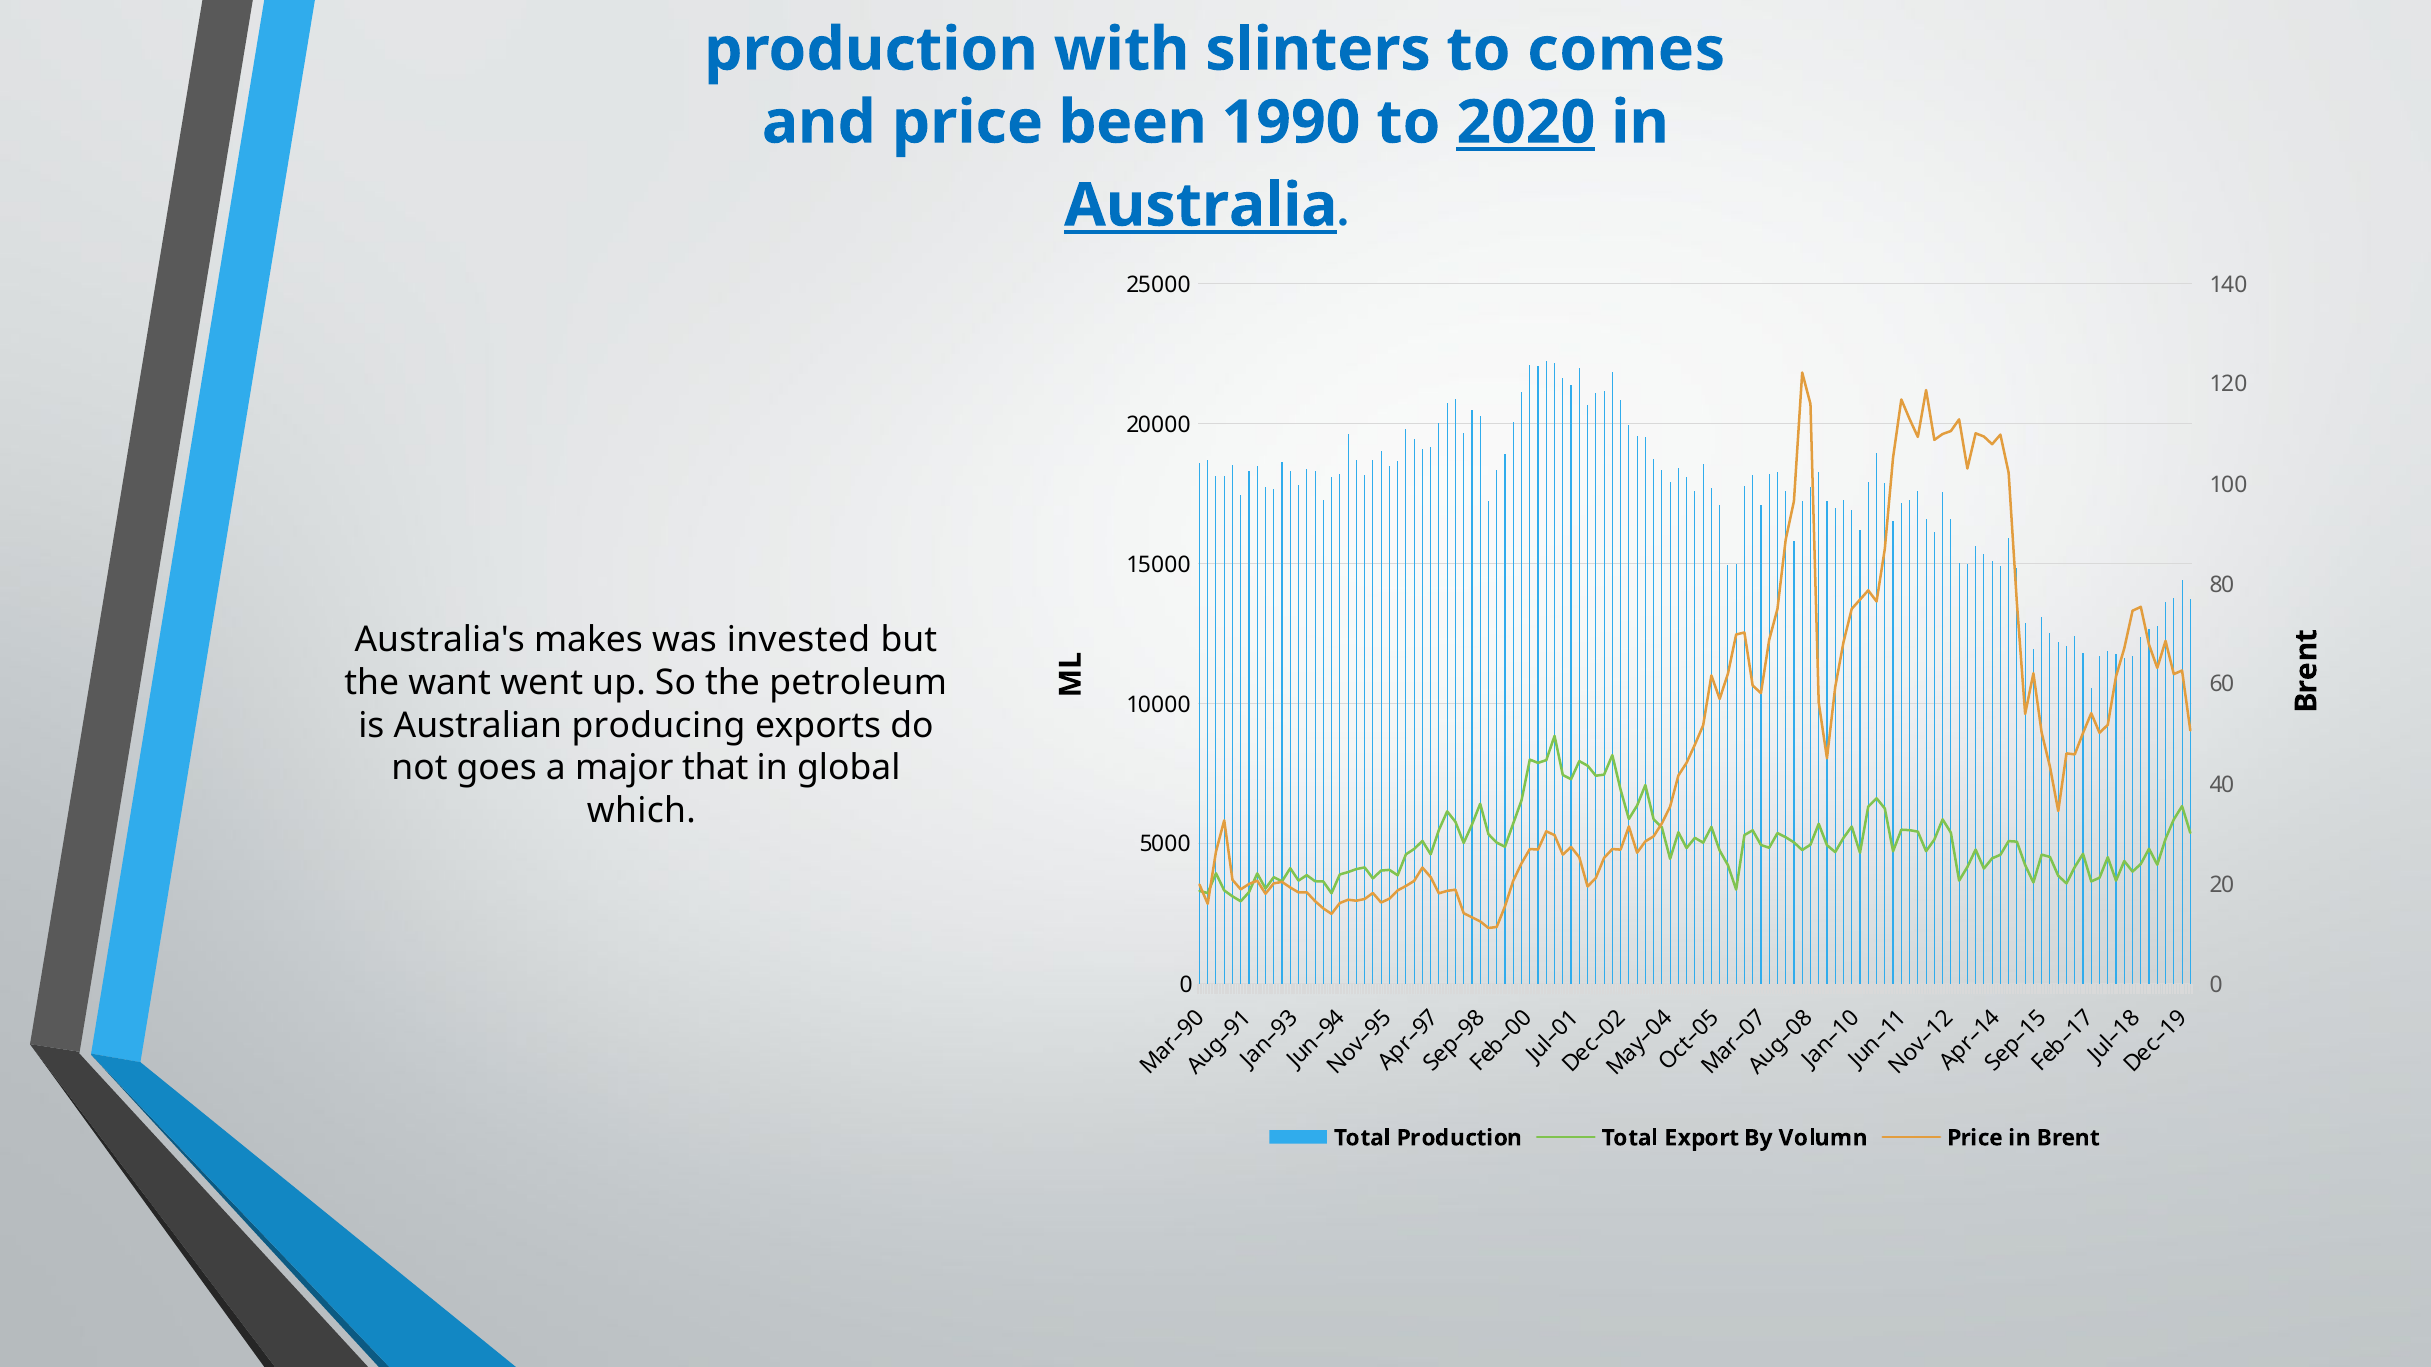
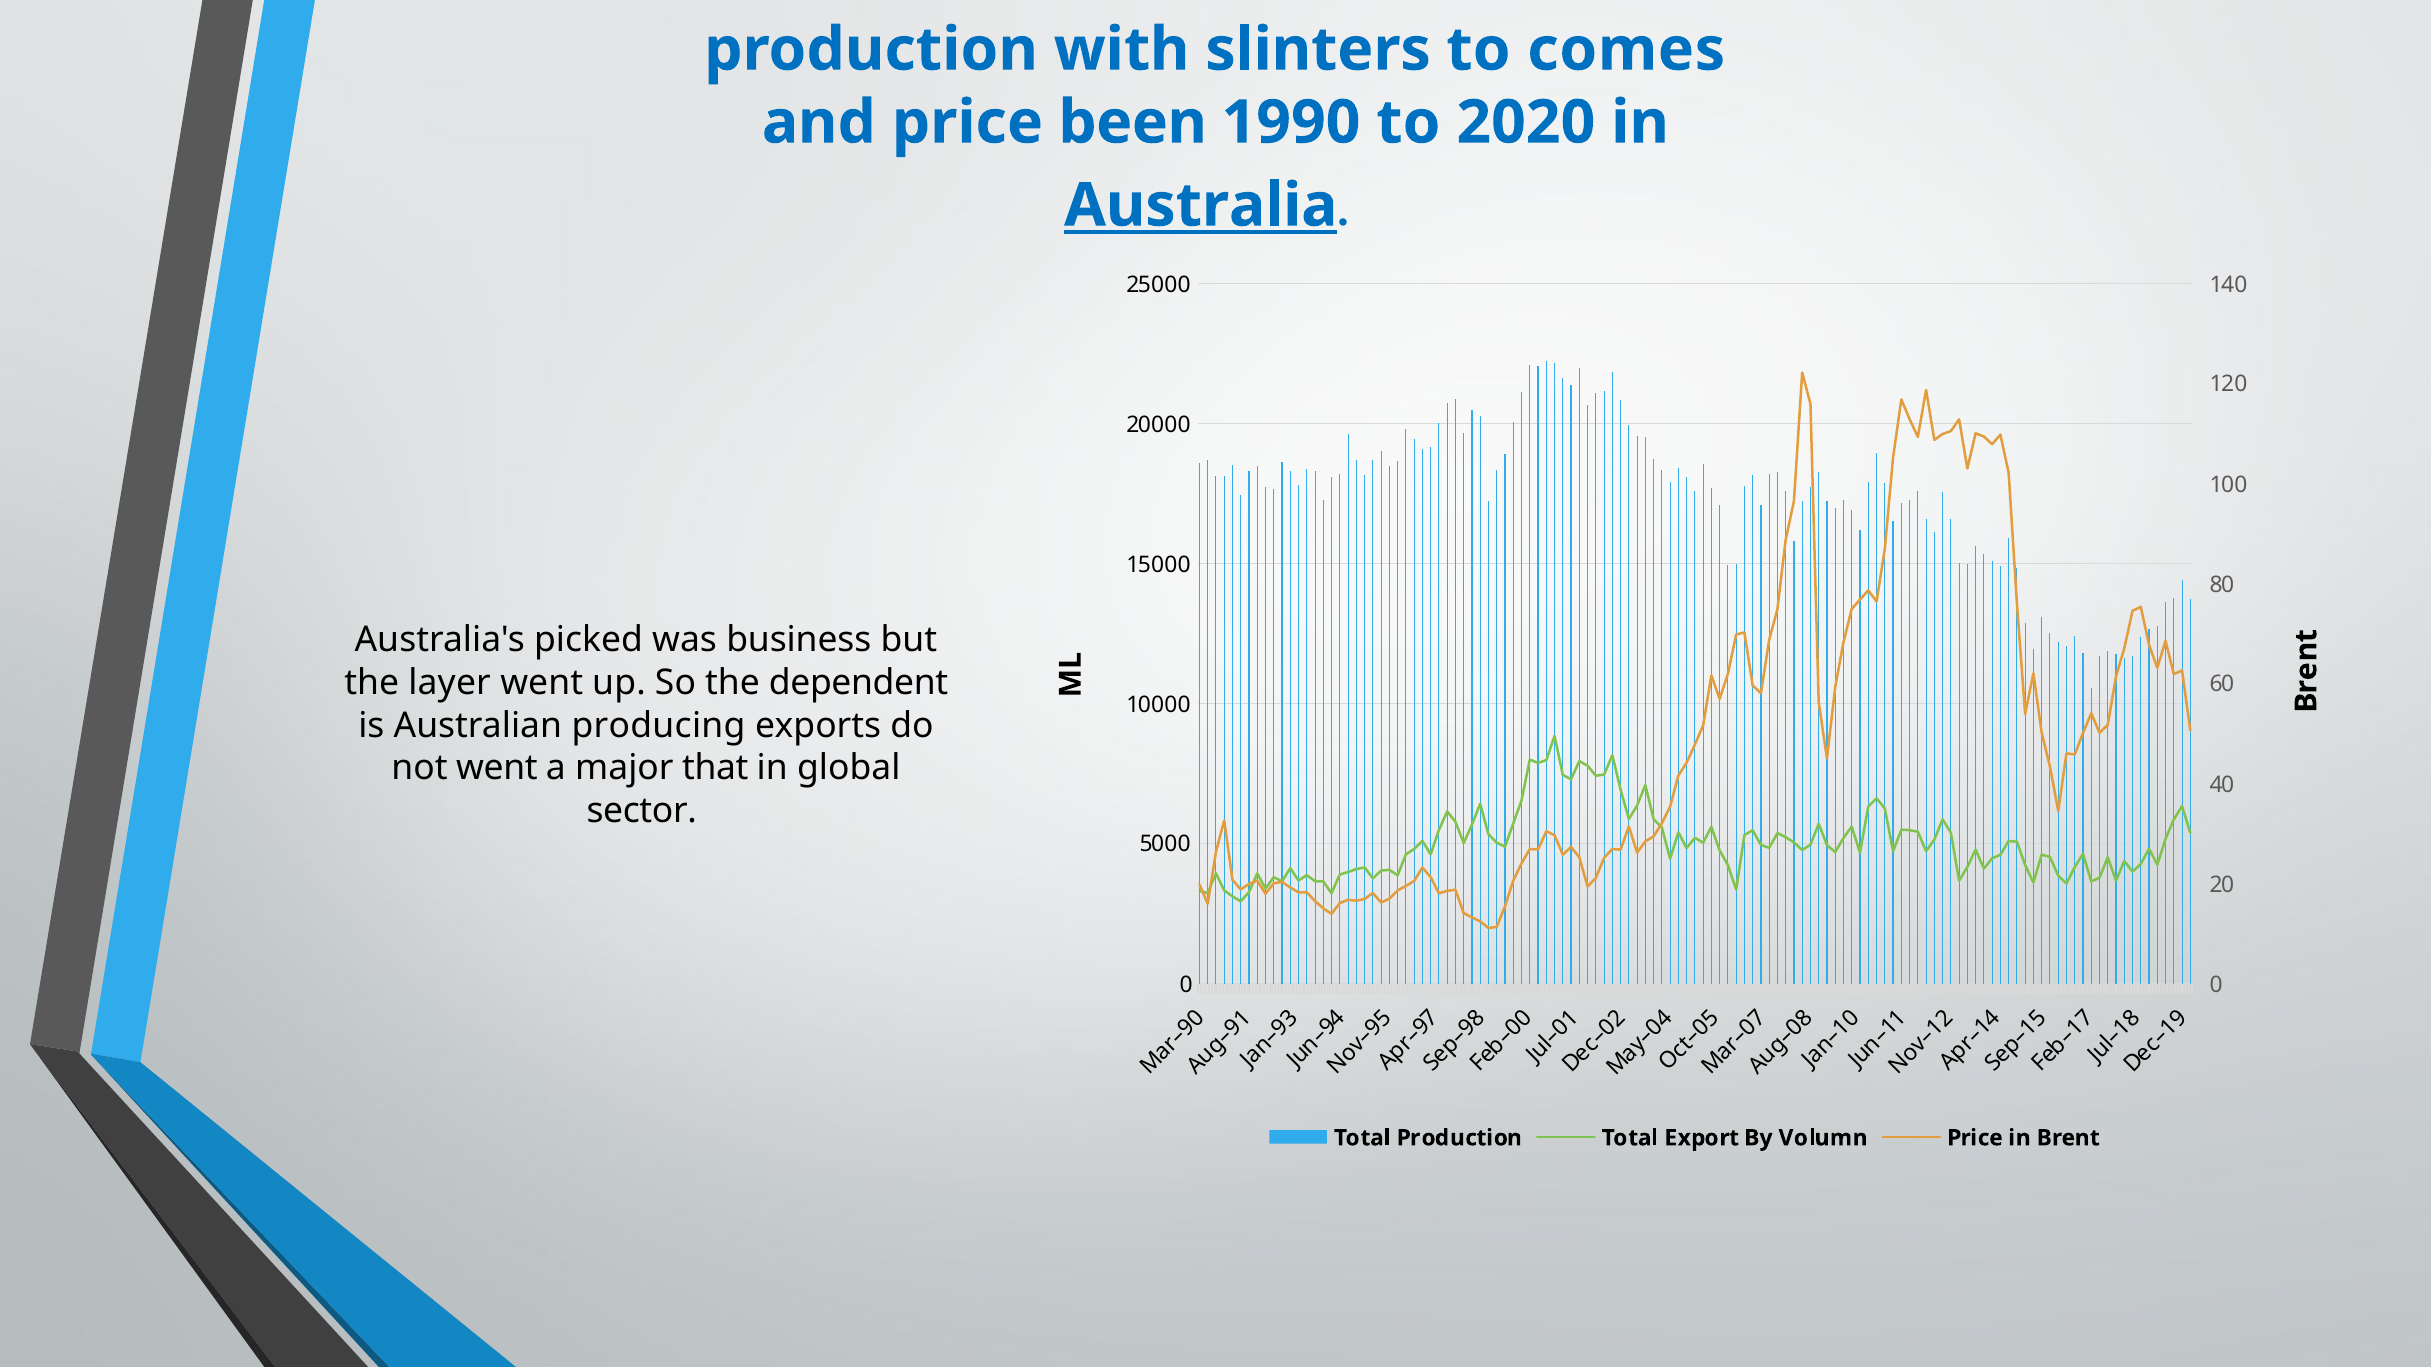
2020 underline: present -> none
makes: makes -> picked
invested: invested -> business
want: want -> layer
the petroleum: petroleum -> dependent
not goes: goes -> went
which: which -> sector
